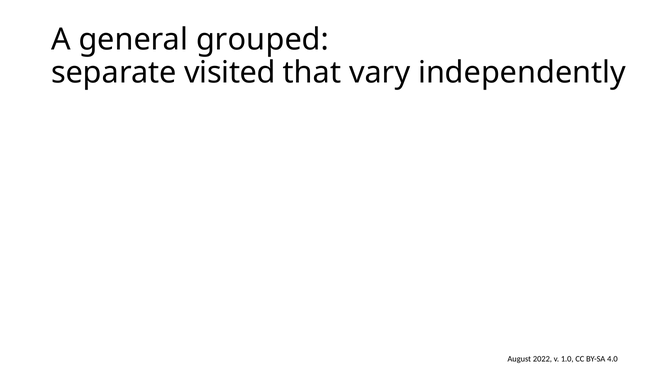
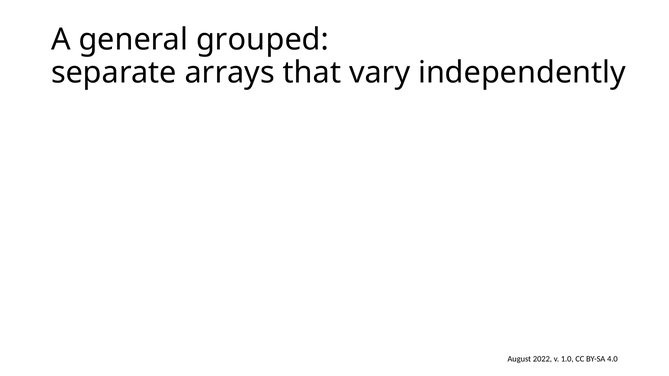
visited: visited -> arrays
